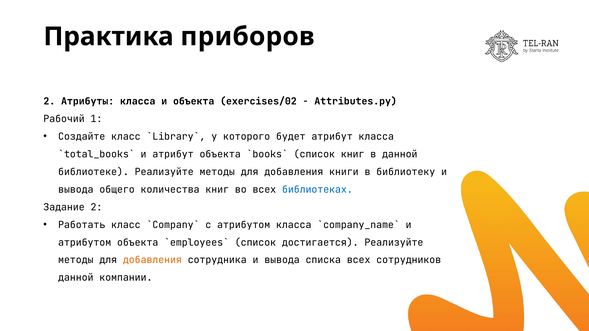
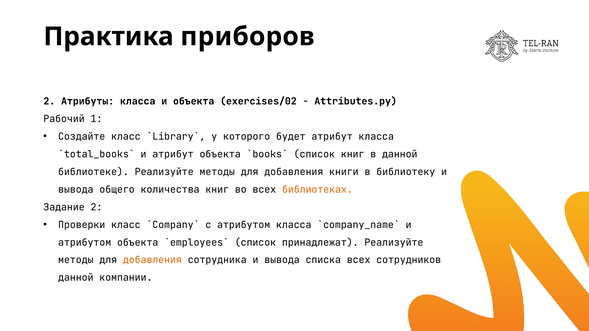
библиотеках colour: blue -> orange
Работать: Работать -> Проверки
достигается: достигается -> принадлежат
